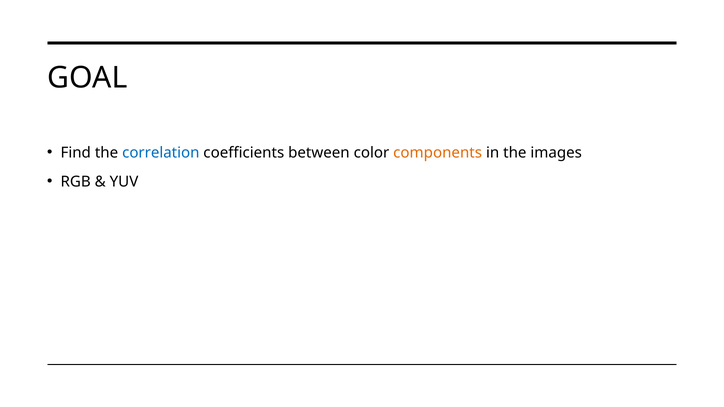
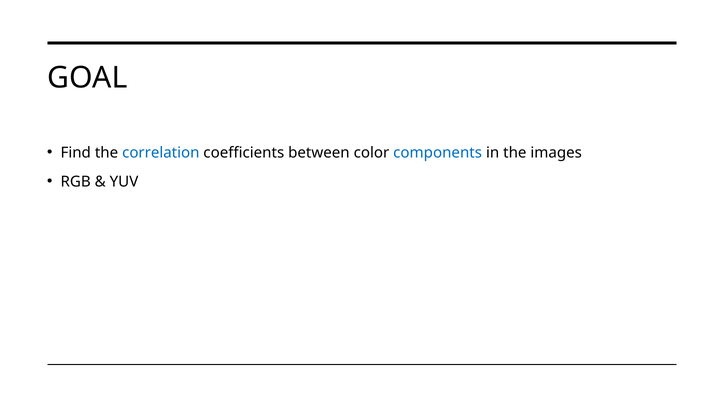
components colour: orange -> blue
